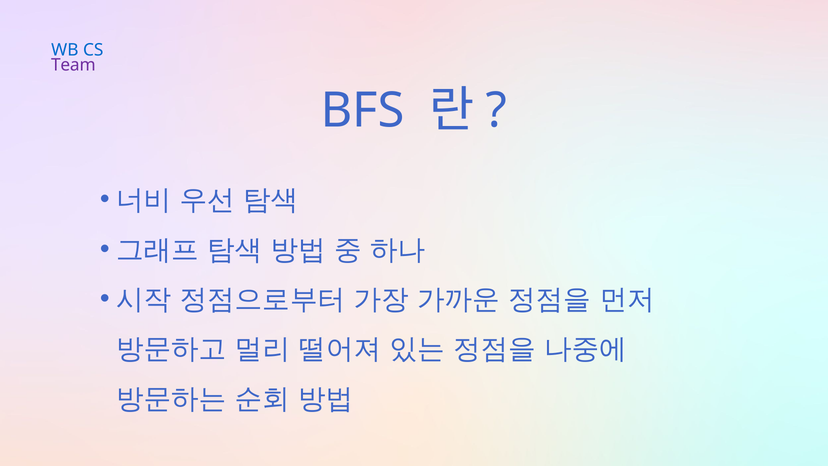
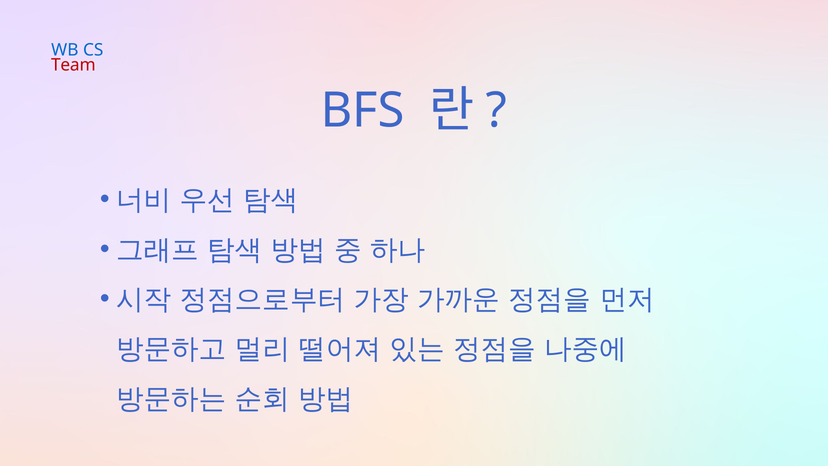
Team colour: purple -> red
